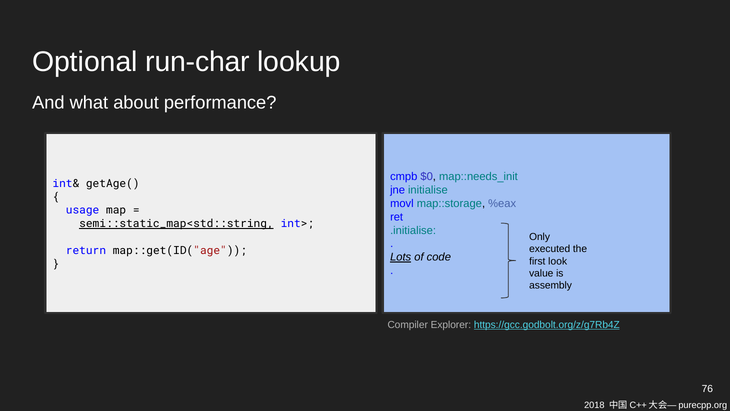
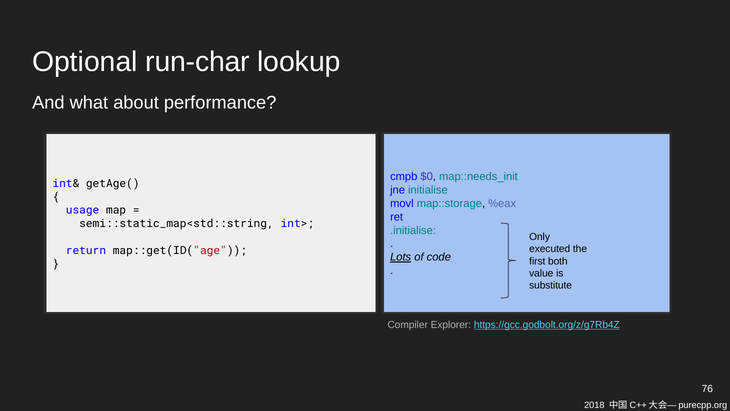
semi::static_map<std::string underline: present -> none
look: look -> both
assembly: assembly -> substitute
